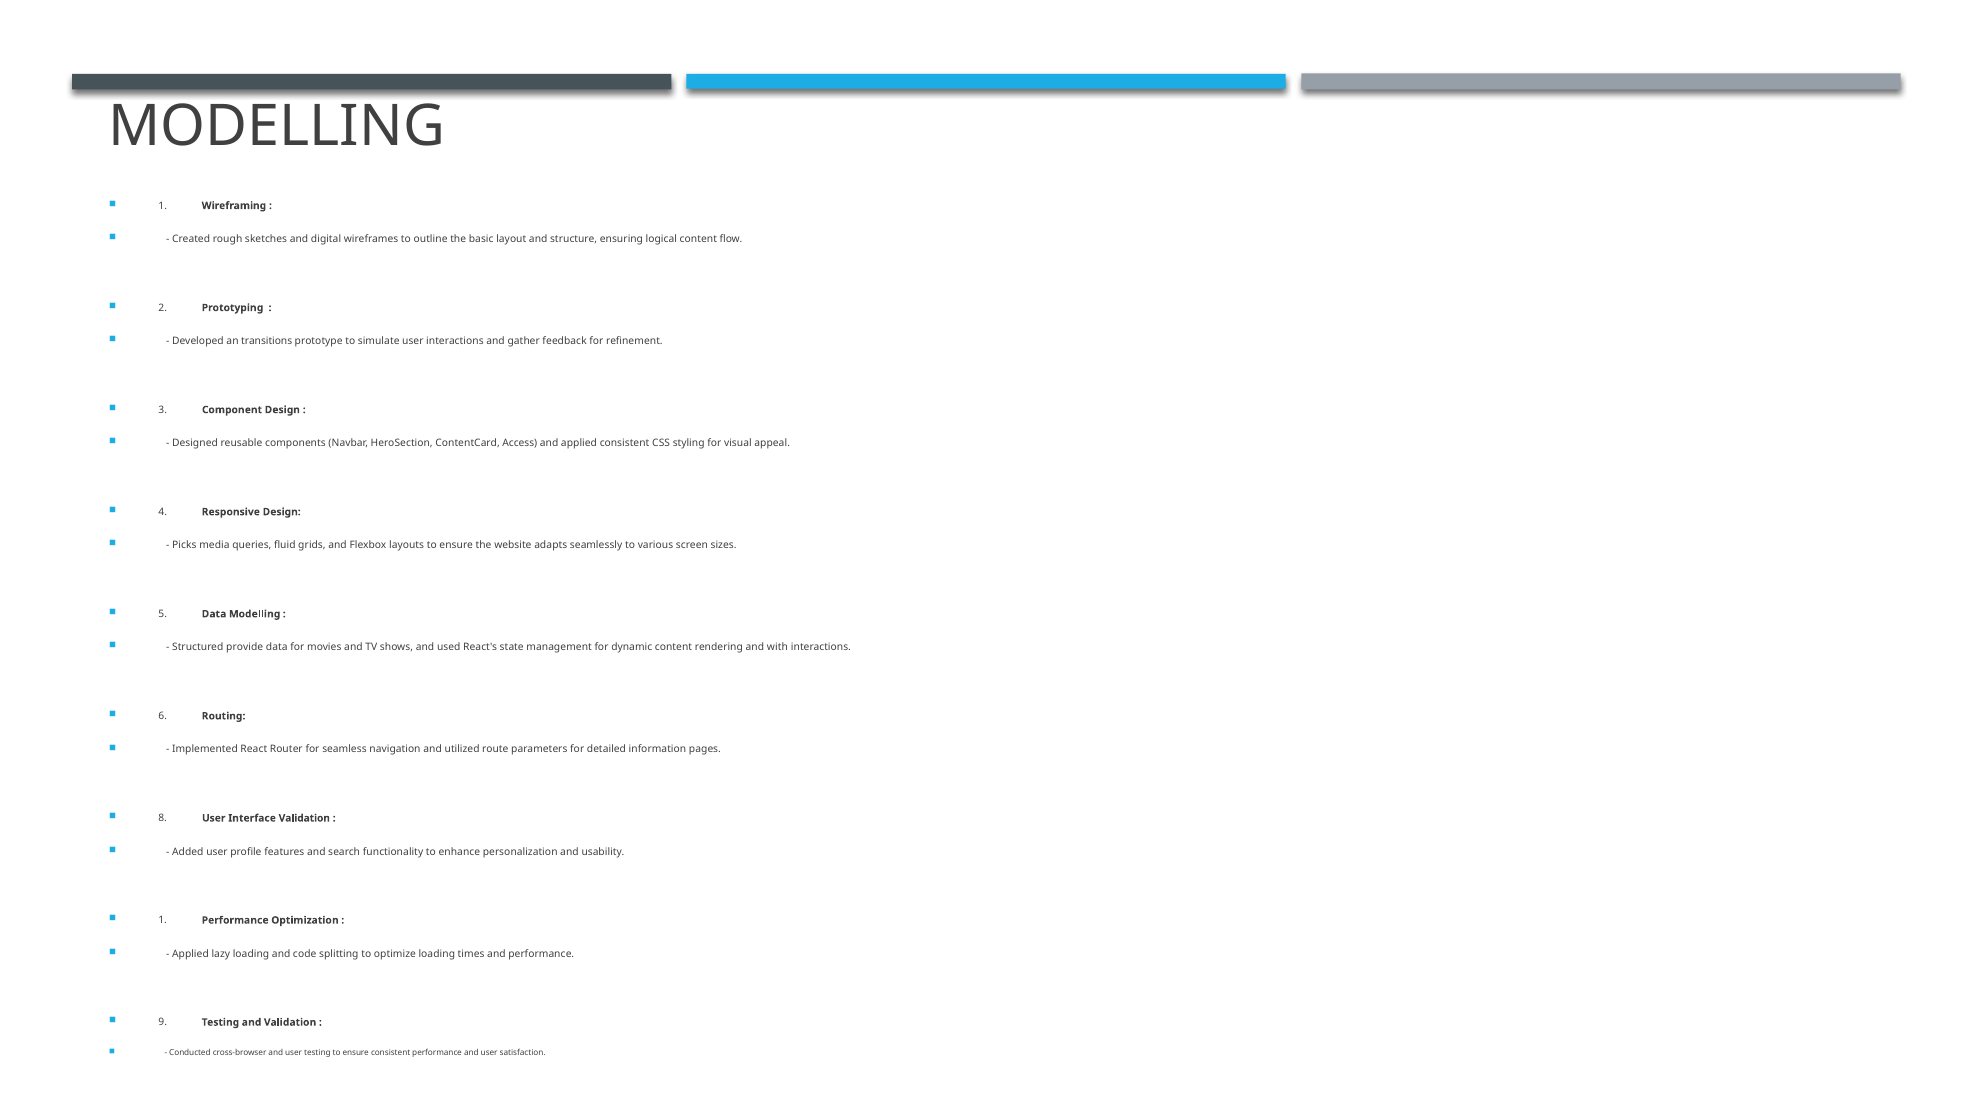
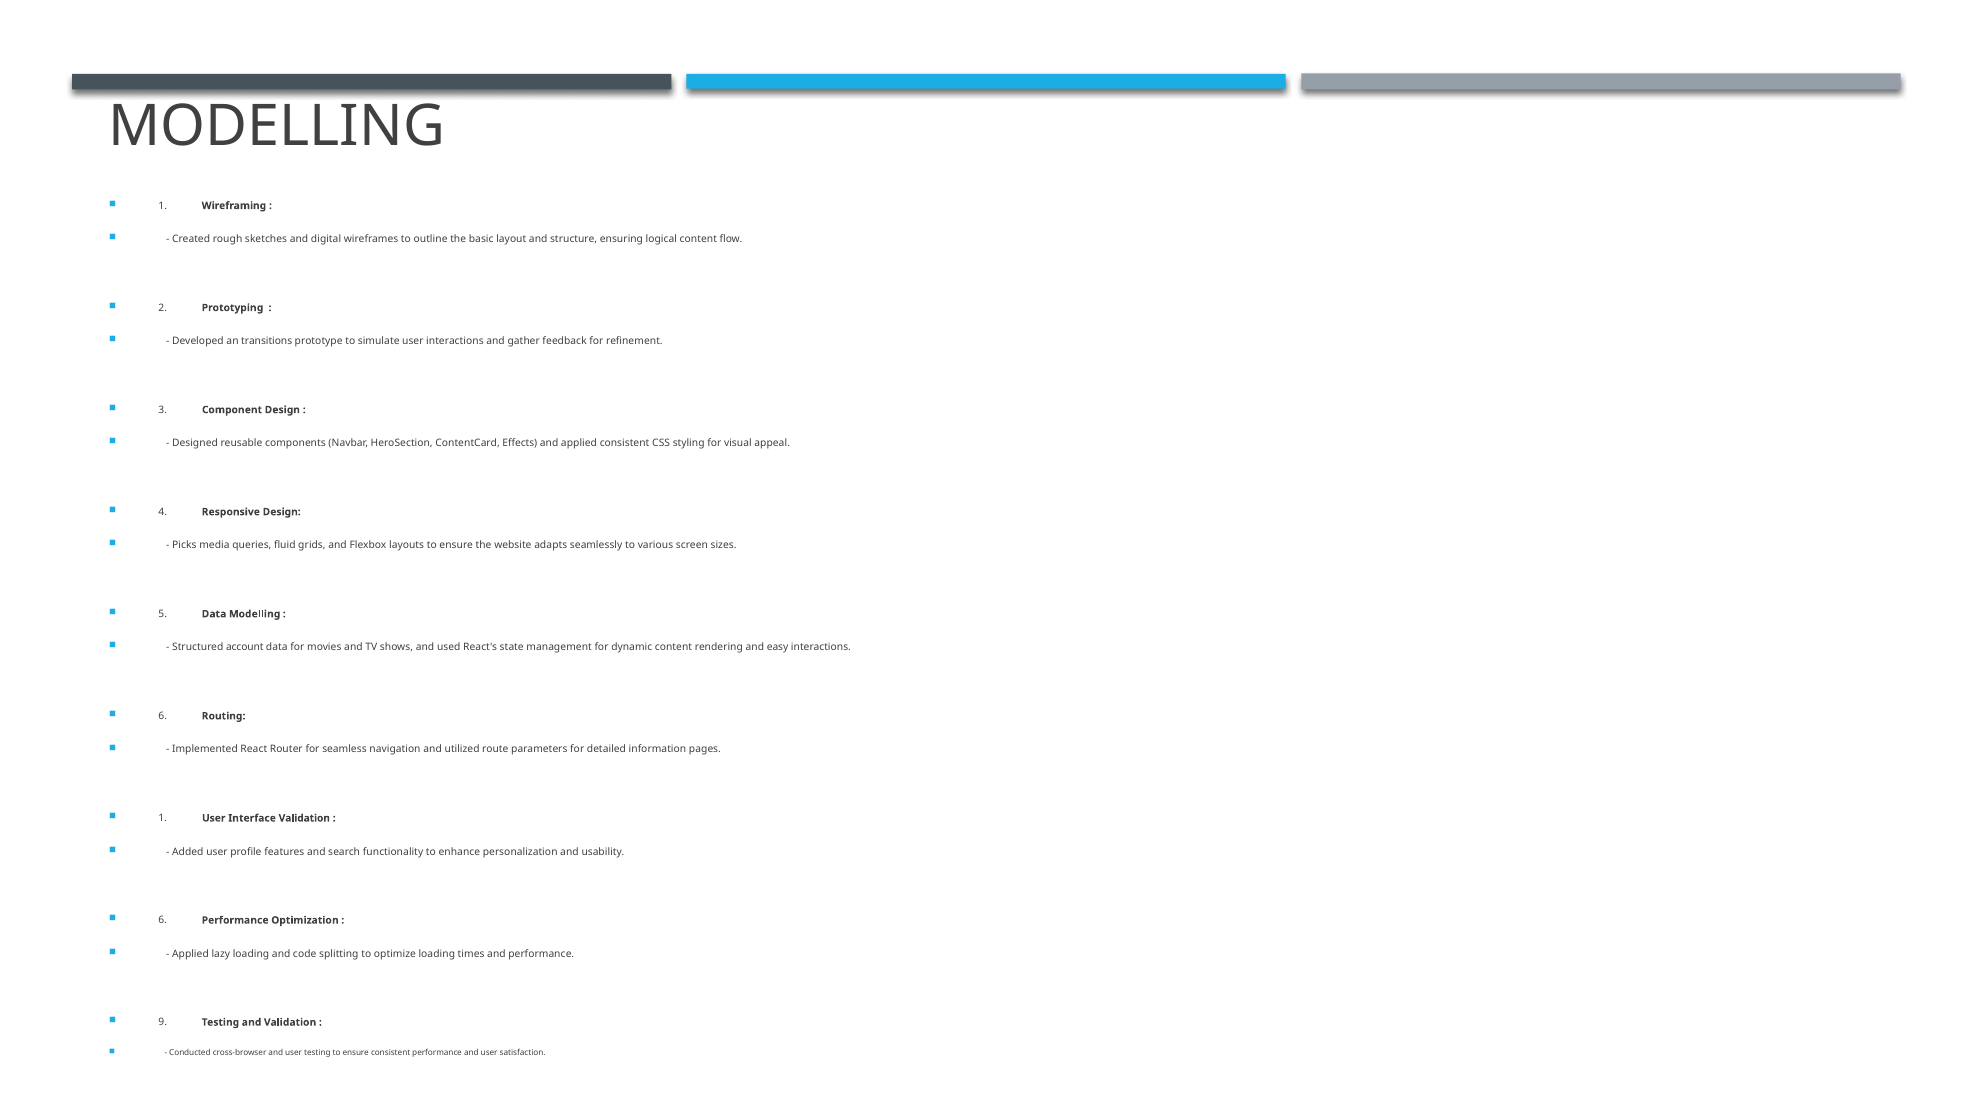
Access: Access -> Effects
provide: provide -> account
with: with -> easy
8 at (163, 818): 8 -> 1
1 at (163, 920): 1 -> 6
